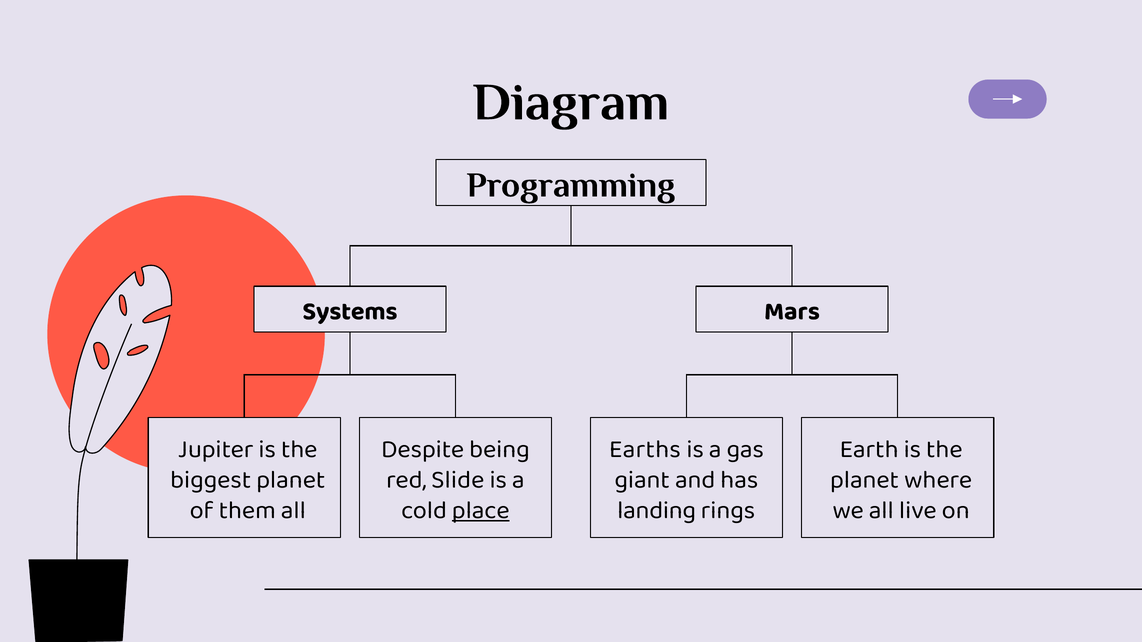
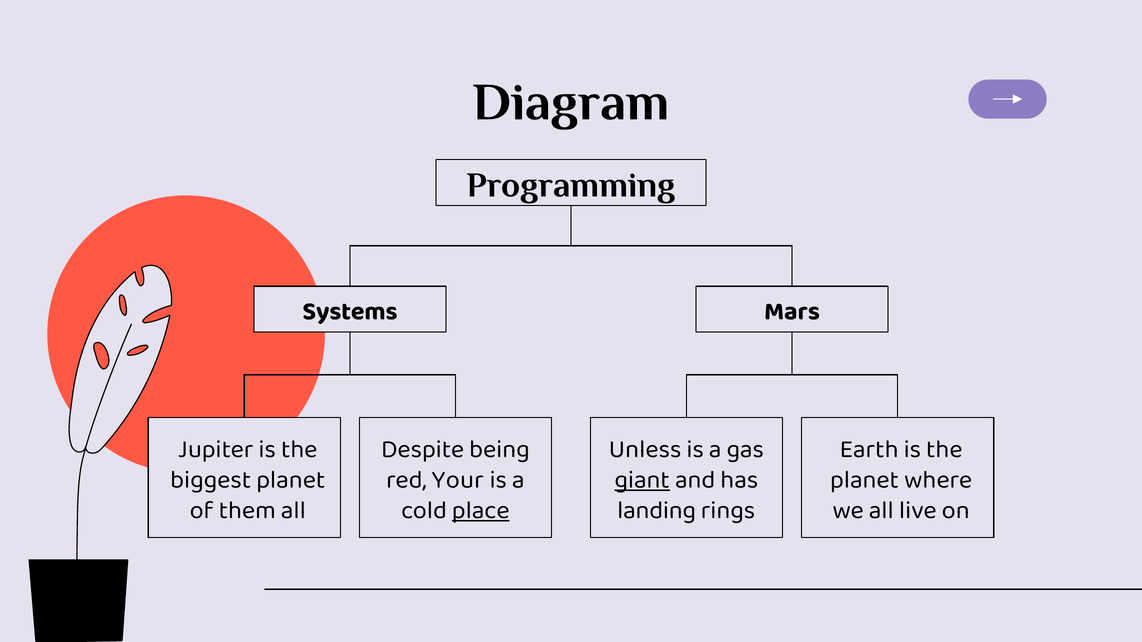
Earths: Earths -> Unless
Slide: Slide -> Your
giant underline: none -> present
